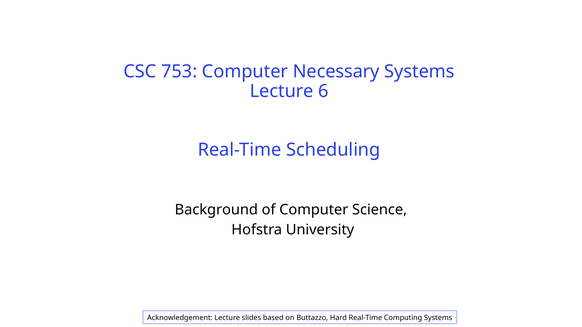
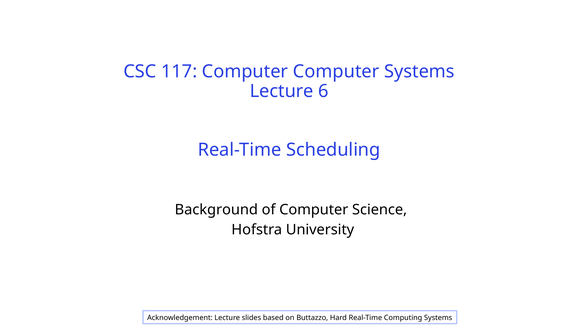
753: 753 -> 117
Computer Necessary: Necessary -> Computer
